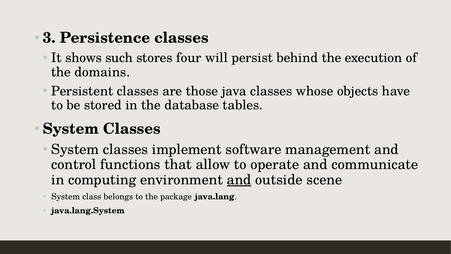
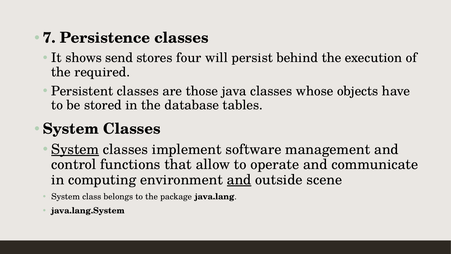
3: 3 -> 7
such: such -> send
domains: domains -> required
System at (75, 149) underline: none -> present
